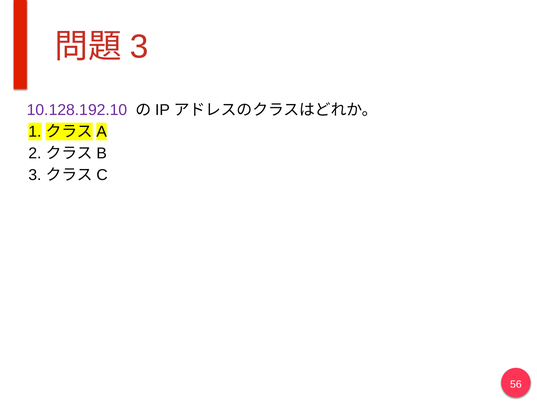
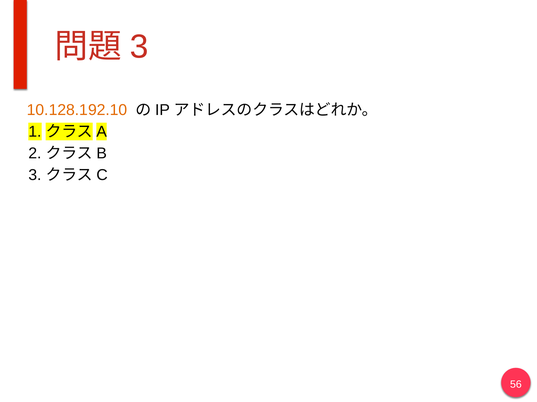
10.128.192.10 colour: purple -> orange
